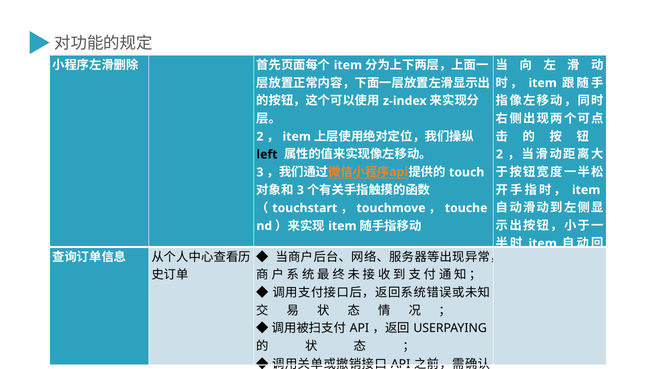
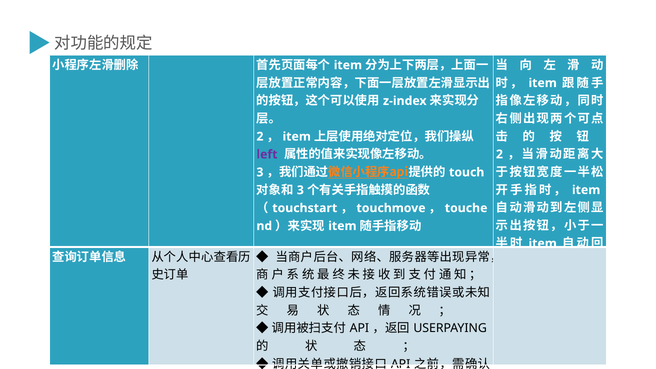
left colour: black -> purple
